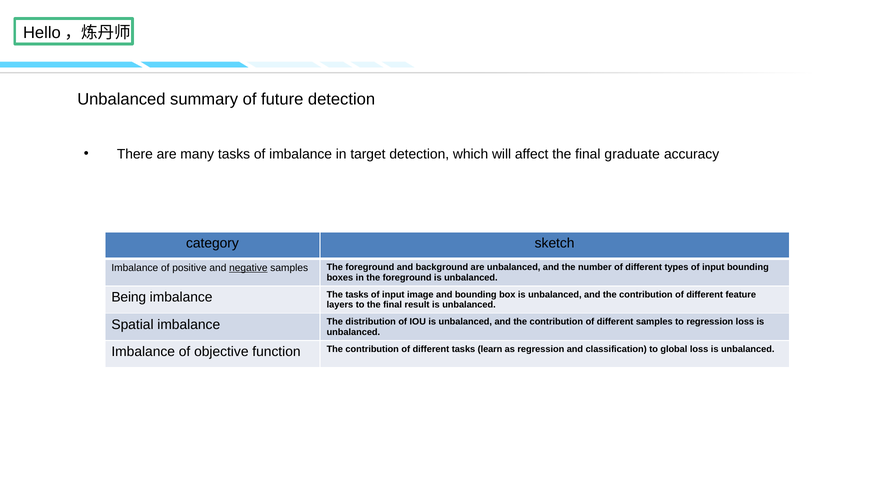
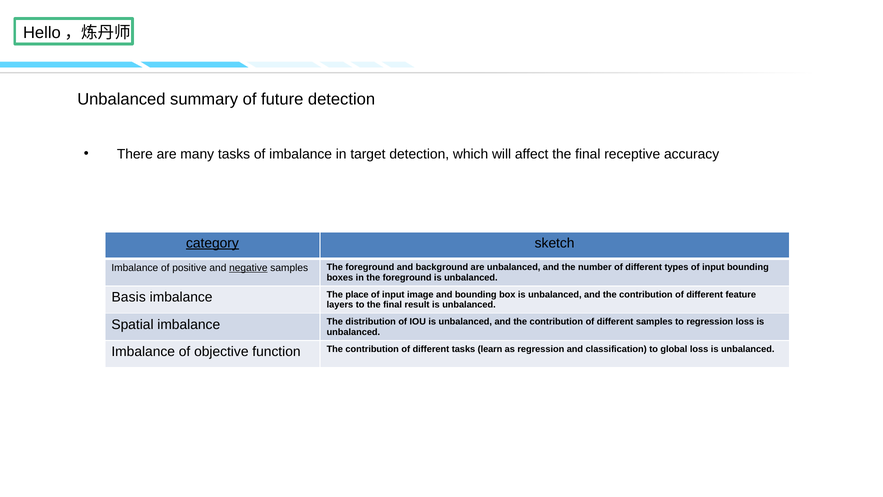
graduate: graduate -> receptive
category underline: none -> present
Being: Being -> Basis
The tasks: tasks -> place
